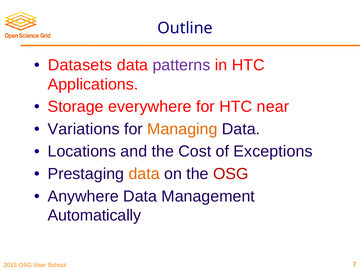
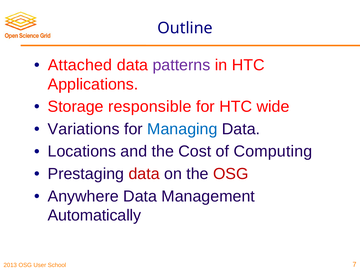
Datasets: Datasets -> Attached
everywhere: everywhere -> responsible
near: near -> wide
Managing colour: orange -> blue
Exceptions: Exceptions -> Computing
data at (144, 174) colour: orange -> red
